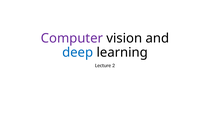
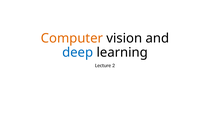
Computer colour: purple -> orange
